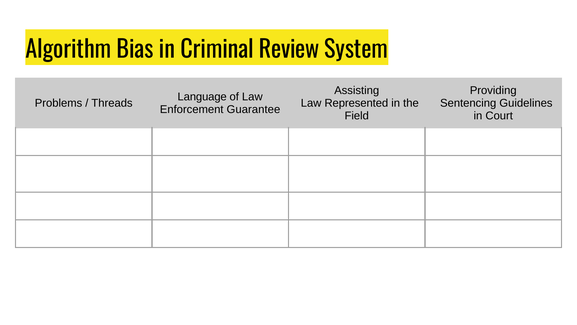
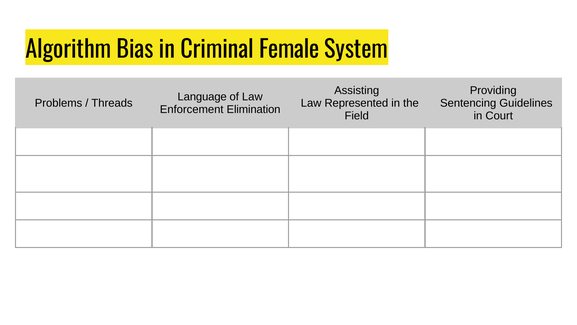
Review: Review -> Female
Guarantee: Guarantee -> Elimination
